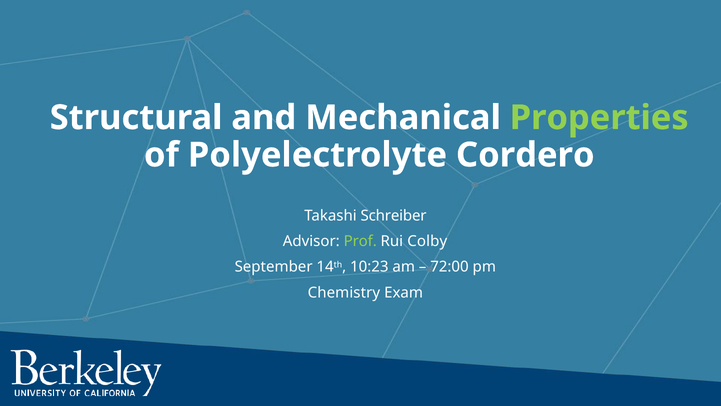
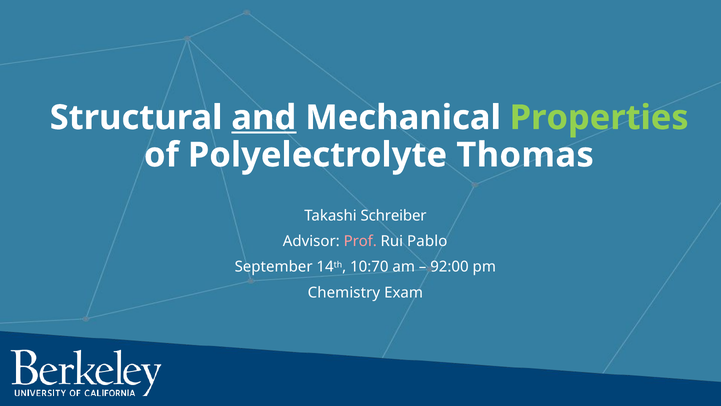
and underline: none -> present
Cordero: Cordero -> Thomas
Prof colour: light green -> pink
Colby: Colby -> Pablo
10:23: 10:23 -> 10:70
72:00: 72:00 -> 92:00
